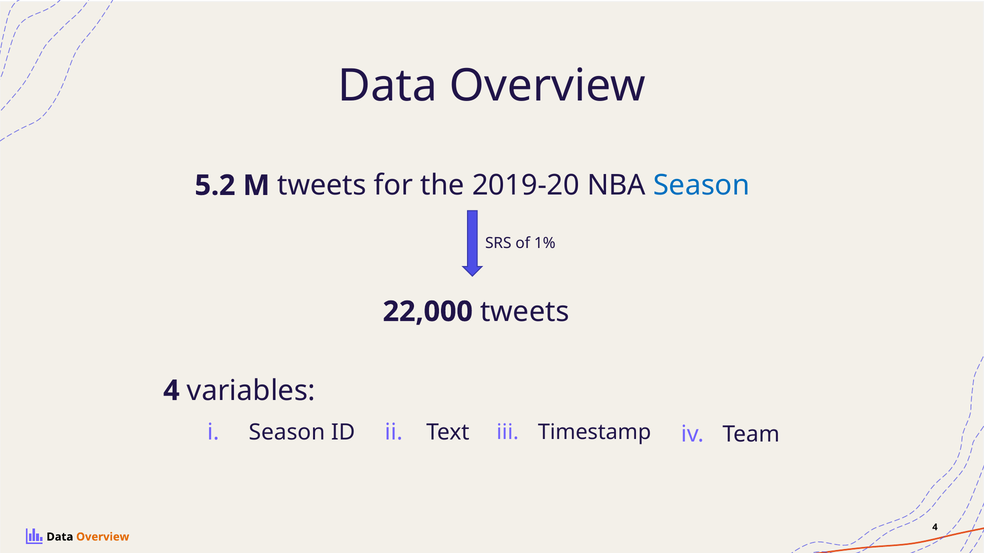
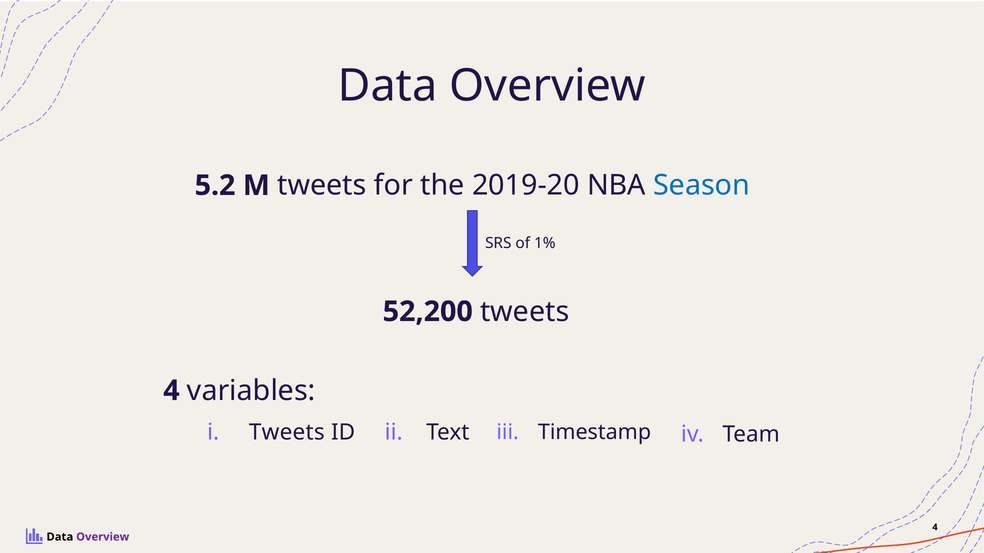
22,000: 22,000 -> 52,200
Season at (287, 433): Season -> Tweets
Overview at (103, 537) colour: orange -> purple
